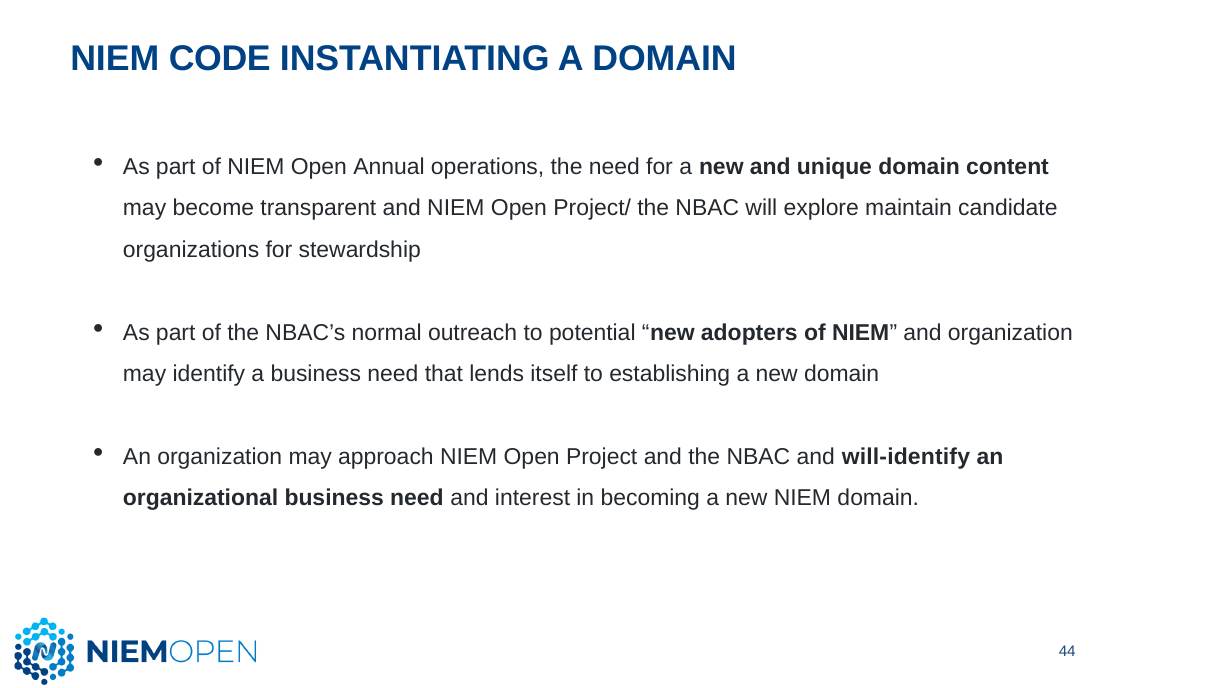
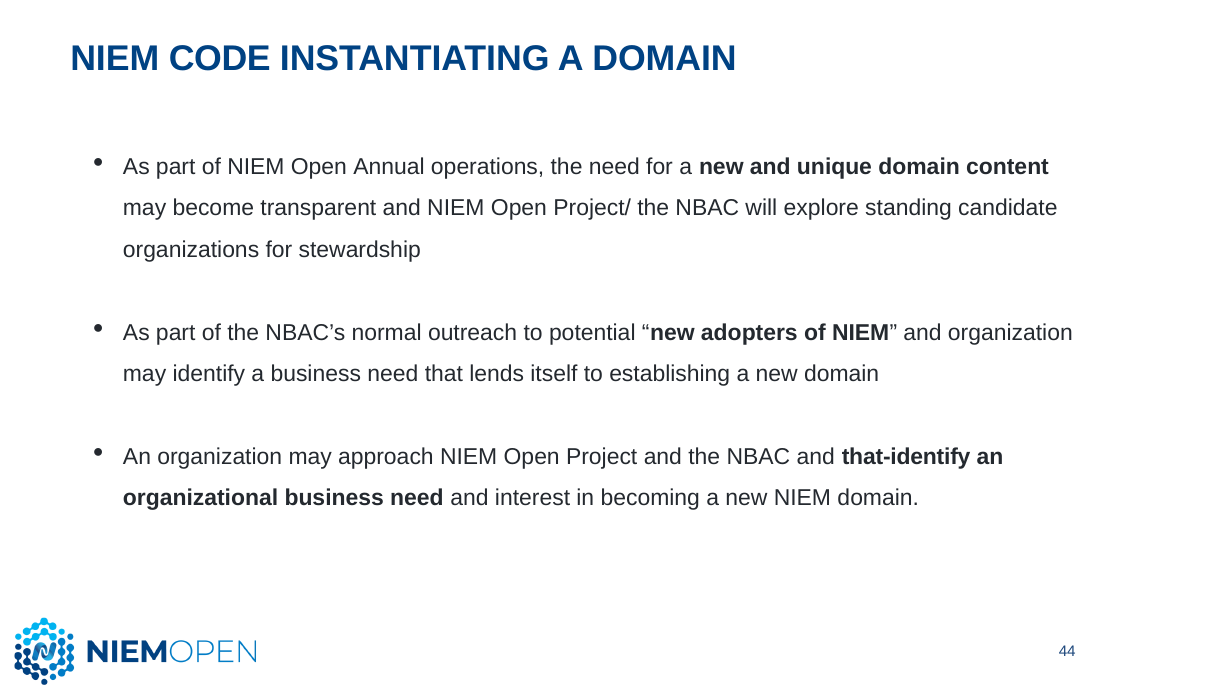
maintain: maintain -> standing
will-identify: will-identify -> that-identify
